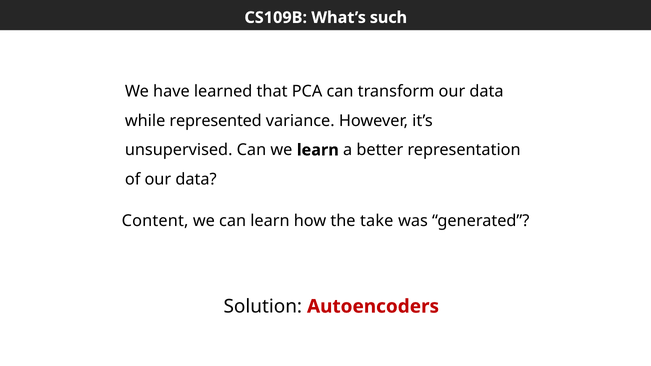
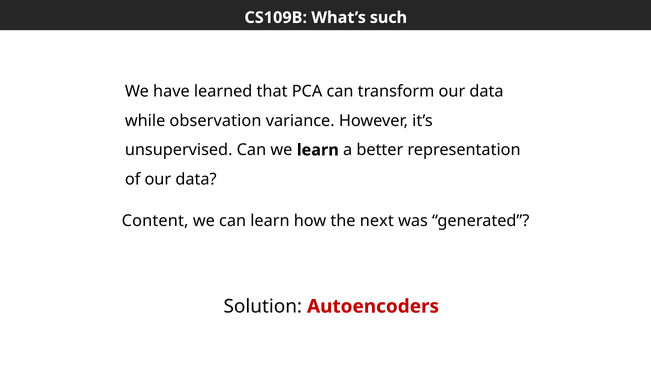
represented: represented -> observation
take: take -> next
